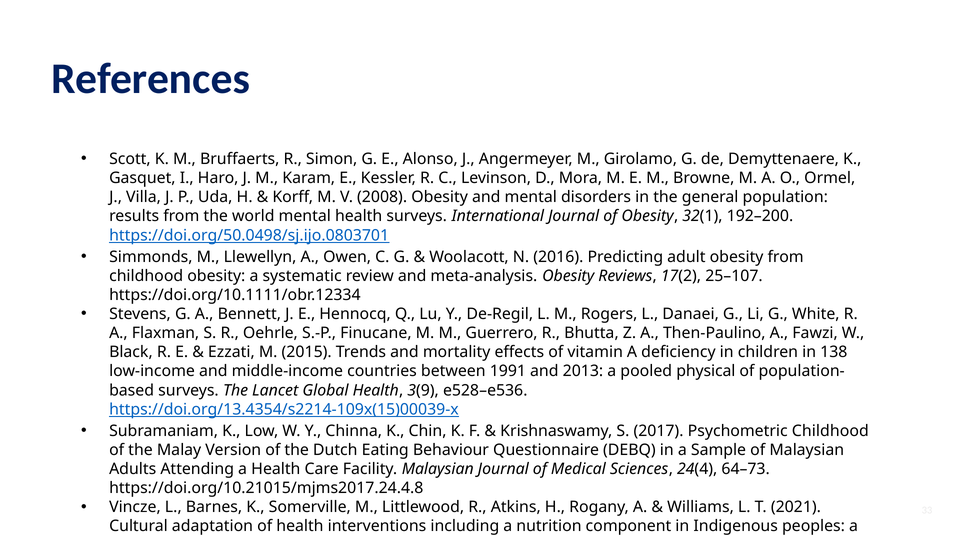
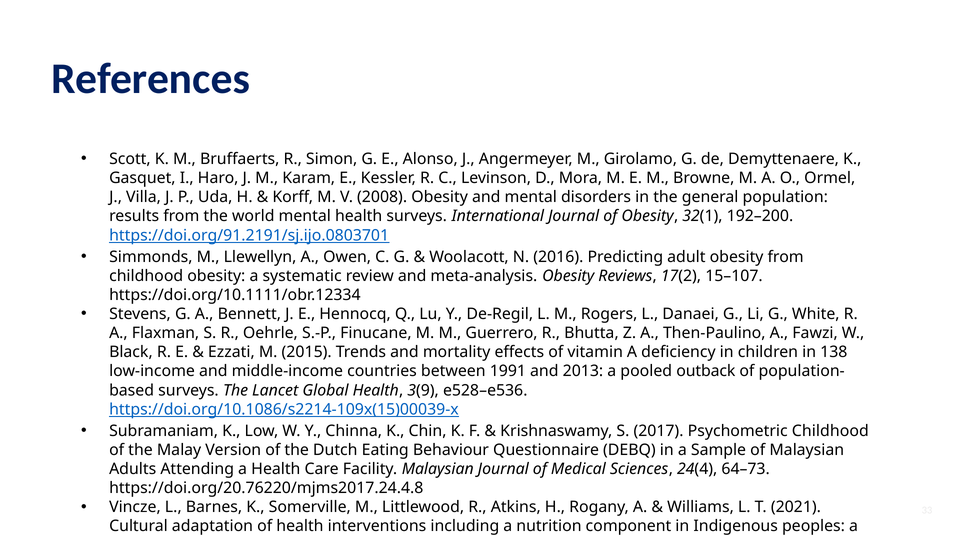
https://doi.org/50.0498/sj.ijo.0803701: https://doi.org/50.0498/sj.ijo.0803701 -> https://doi.org/91.2191/sj.ijo.0803701
25–107: 25–107 -> 15–107
physical: physical -> outback
https://doi.org/13.4354/s2214-109x(15)00039-x: https://doi.org/13.4354/s2214-109x(15)00039-x -> https://doi.org/10.1086/s2214-109x(15)00039-x
https://doi.org/10.21015/mjms2017.24.4.8: https://doi.org/10.21015/mjms2017.24.4.8 -> https://doi.org/20.76220/mjms2017.24.4.8
